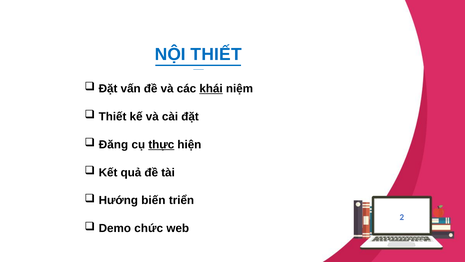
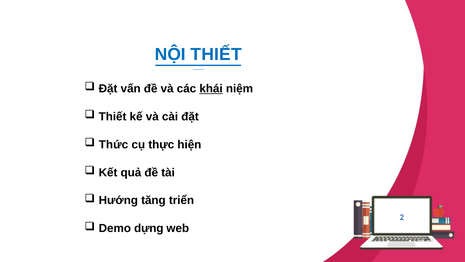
Đăng: Đăng -> Thức
thực underline: present -> none
biến: biến -> tăng
chức: chức -> dựng
